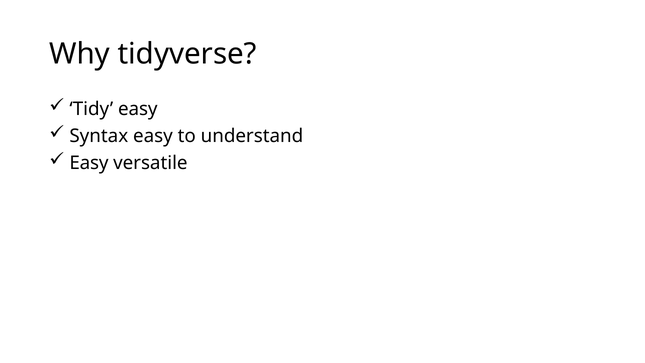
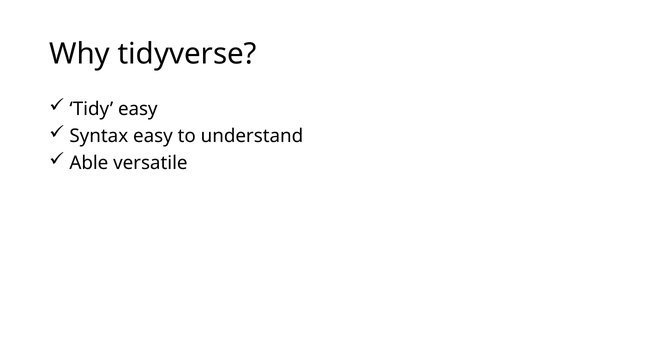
Easy at (89, 163): Easy -> Able
